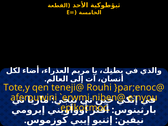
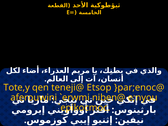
Rouhi: Rouhi -> Etsop
